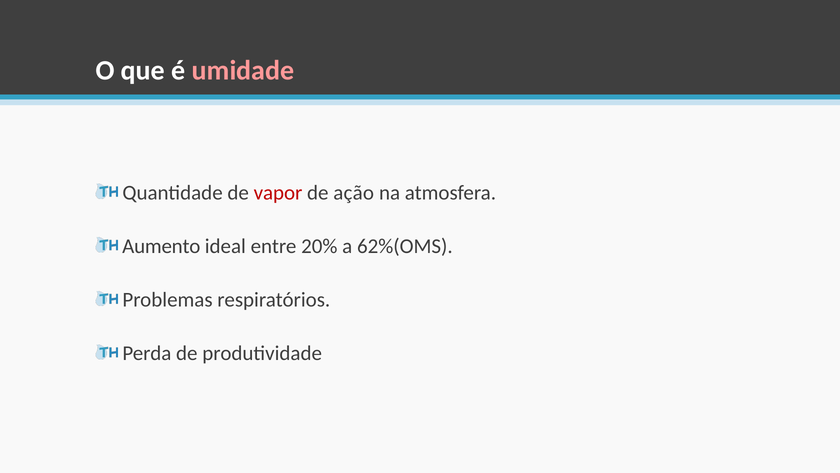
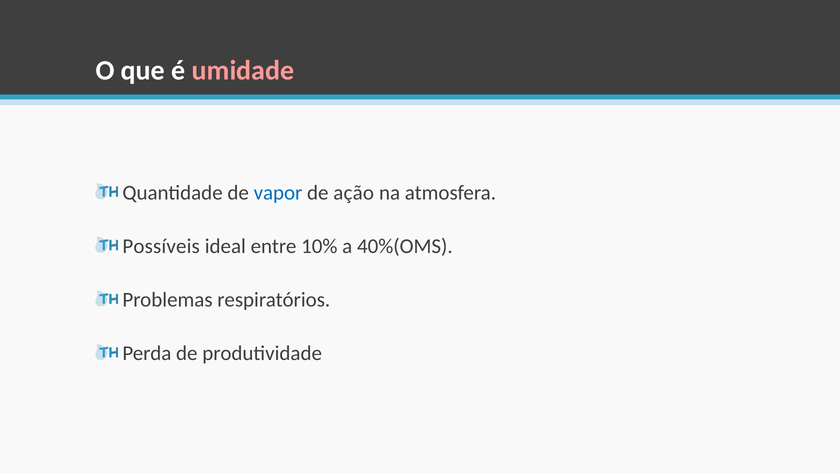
vapor colour: red -> blue
Aumento: Aumento -> Possíveis
20%: 20% -> 10%
62%(OMS: 62%(OMS -> 40%(OMS
